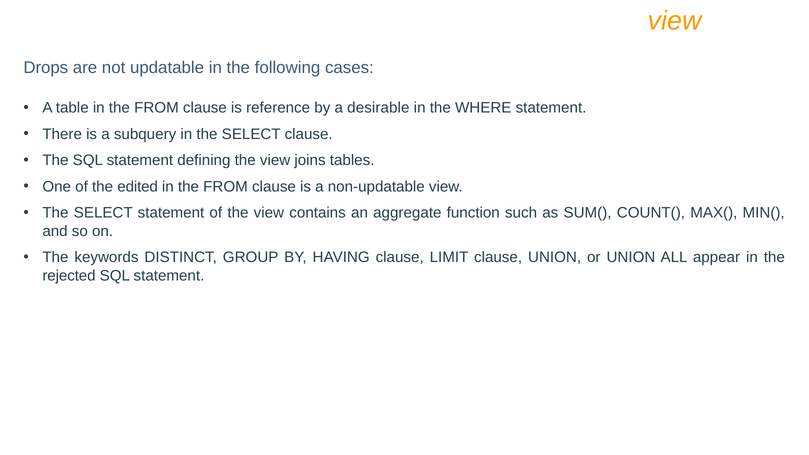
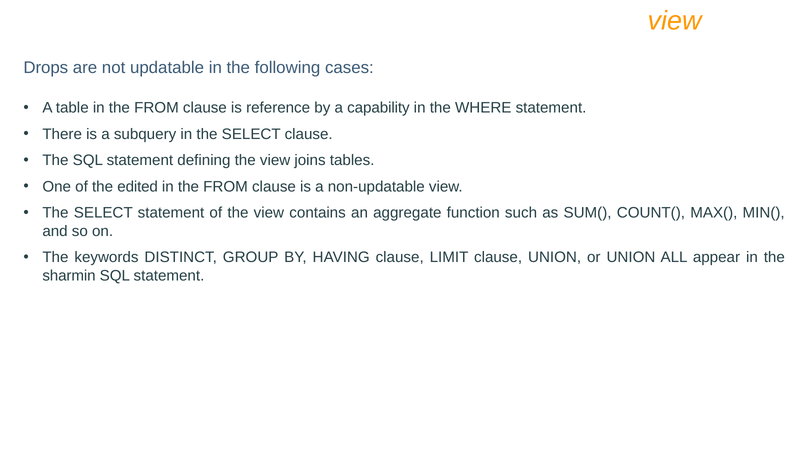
desirable: desirable -> capability
rejected: rejected -> sharmin
